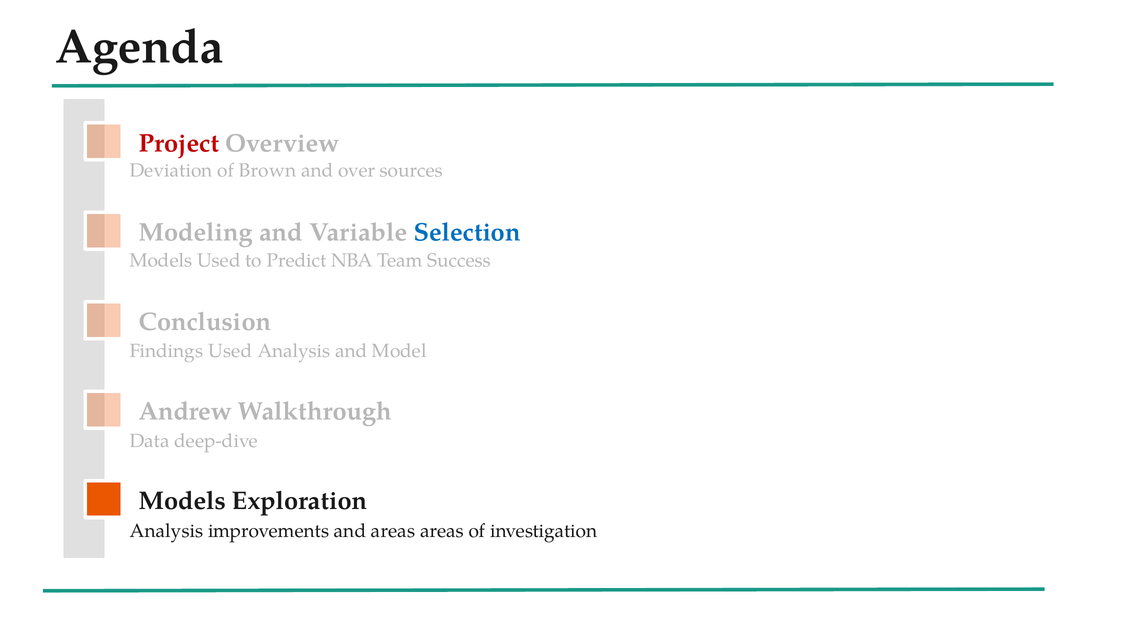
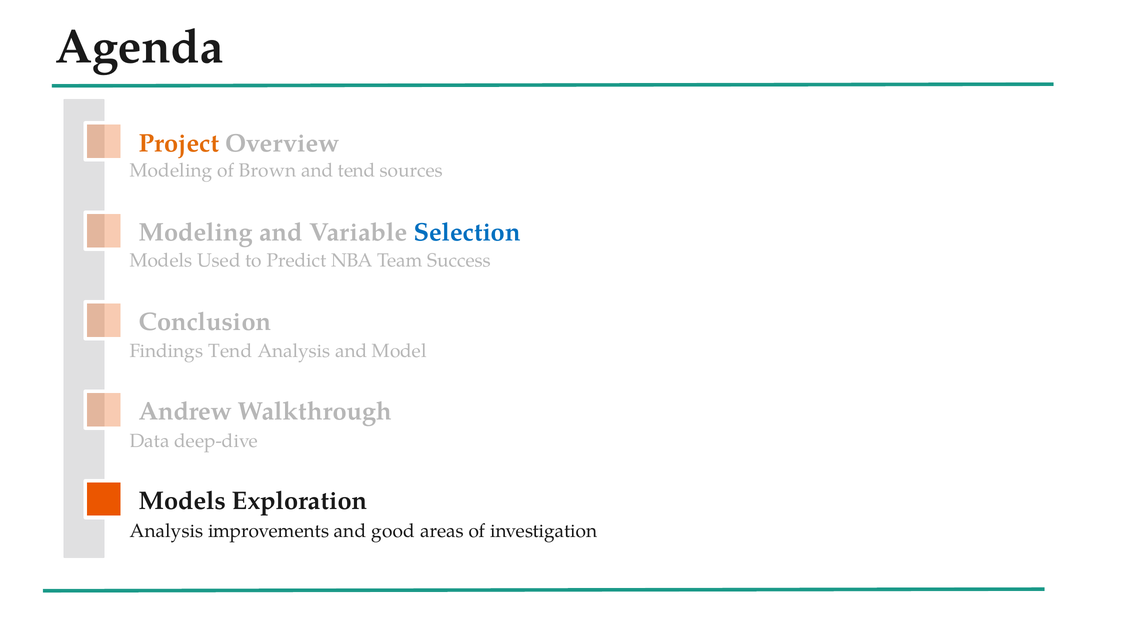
Project colour: red -> orange
Deviation at (171, 171): Deviation -> Modeling
and over: over -> tend
Findings Used: Used -> Tend
and areas: areas -> good
